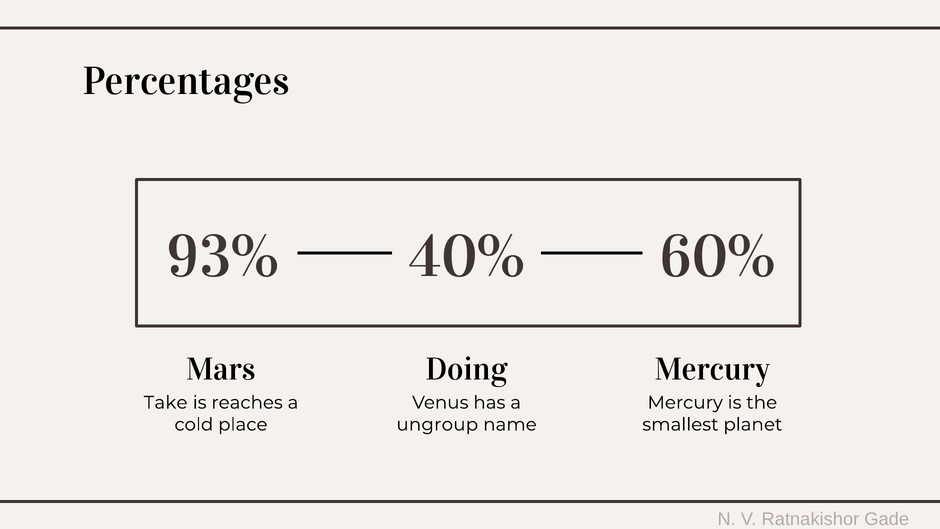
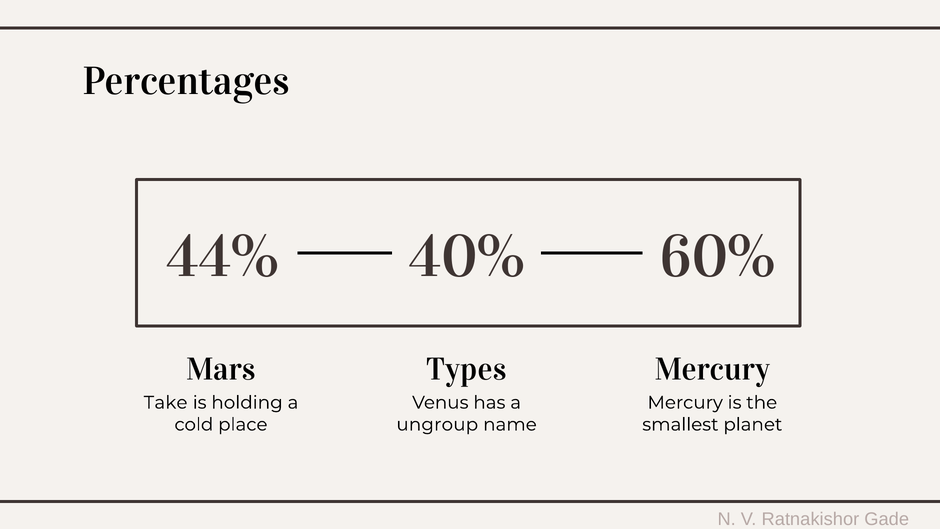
93%: 93% -> 44%
Doing: Doing -> Types
reaches: reaches -> holding
